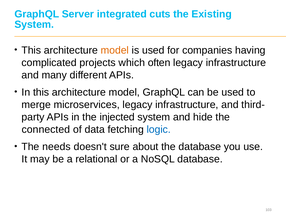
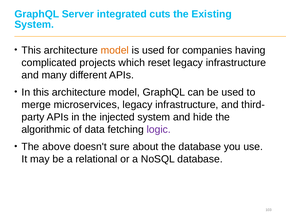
often: often -> reset
connected: connected -> algorithmic
logic colour: blue -> purple
needs: needs -> above
